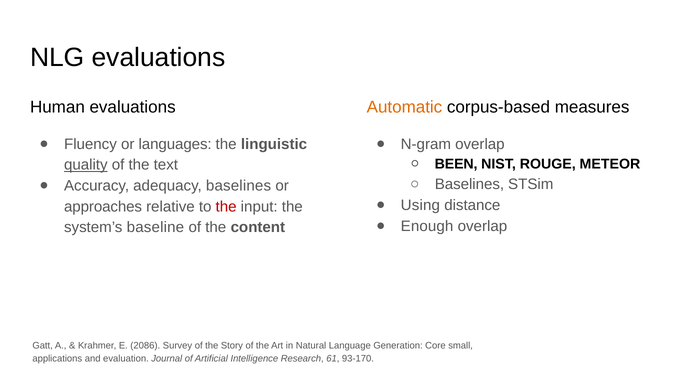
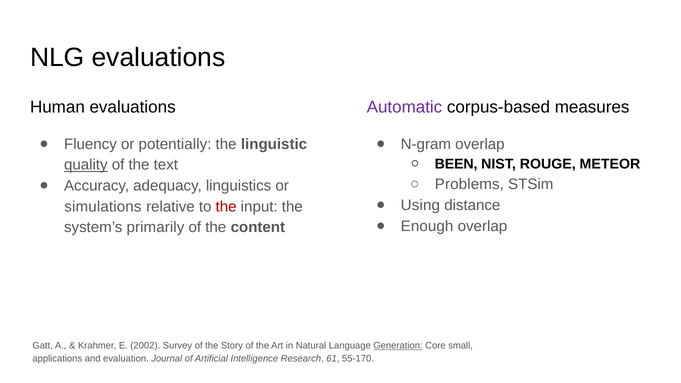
Automatic colour: orange -> purple
languages: languages -> potentially
Baselines at (469, 185): Baselines -> Problems
adequacy baselines: baselines -> linguistics
approaches: approaches -> simulations
baseline: baseline -> primarily
2086: 2086 -> 2002
Generation underline: none -> present
93-170: 93-170 -> 55-170
